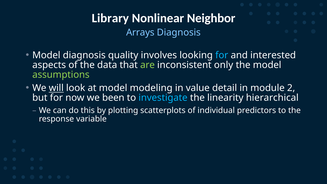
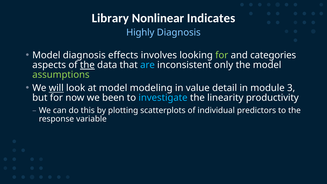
Neighbor: Neighbor -> Indicates
Arrays: Arrays -> Highly
quality: quality -> effects
for at (222, 55) colour: light blue -> light green
interested: interested -> categories
the at (87, 65) underline: none -> present
are colour: light green -> light blue
2: 2 -> 3
hierarchical: hierarchical -> productivity
